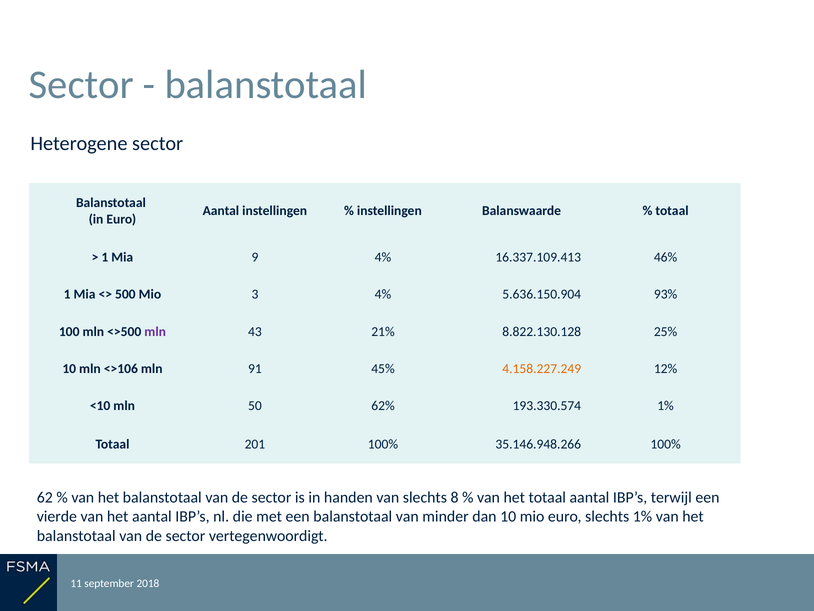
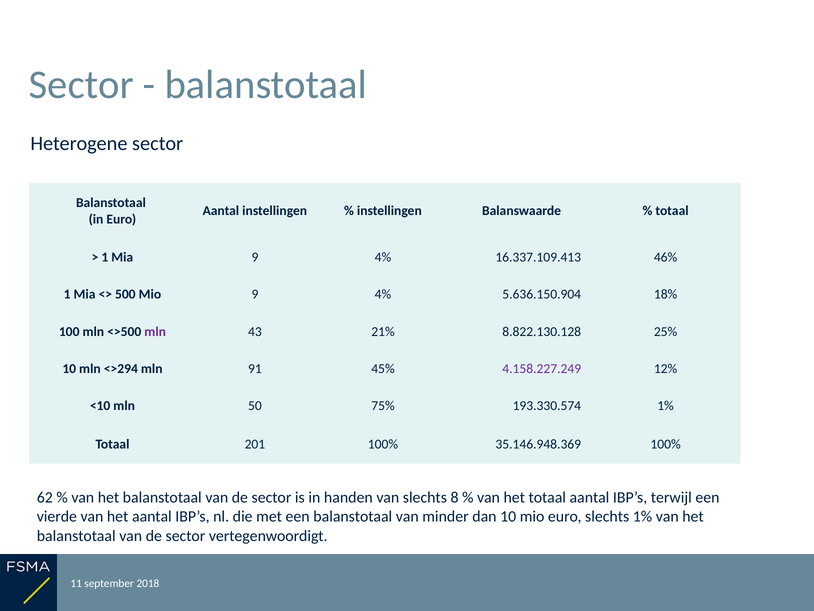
Mio 3: 3 -> 9
93%: 93% -> 18%
<>106: <>106 -> <>294
4.158.227.249 colour: orange -> purple
62%: 62% -> 75%
35.146.948.266: 35.146.948.266 -> 35.146.948.369
